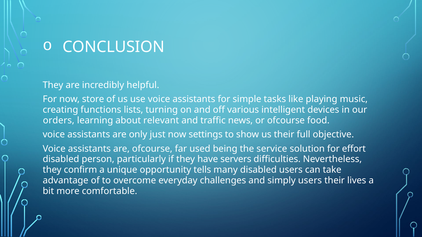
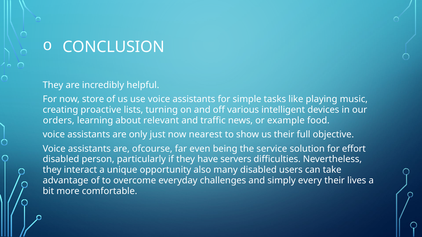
functions: functions -> proactive
or ofcourse: ofcourse -> example
settings: settings -> nearest
used: used -> even
confirm: confirm -> interact
tells: tells -> also
simply users: users -> every
